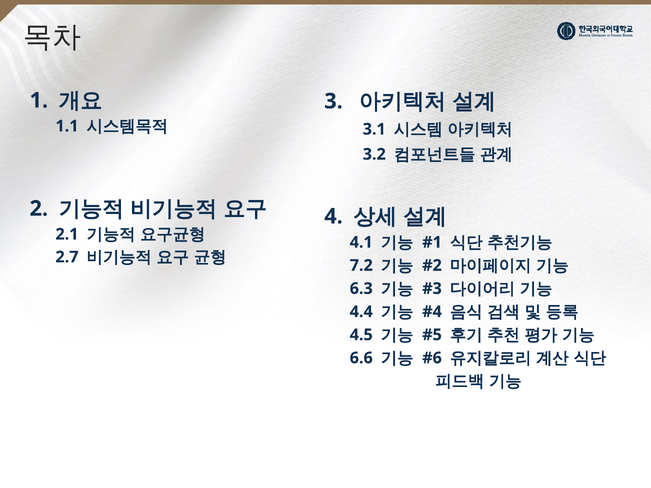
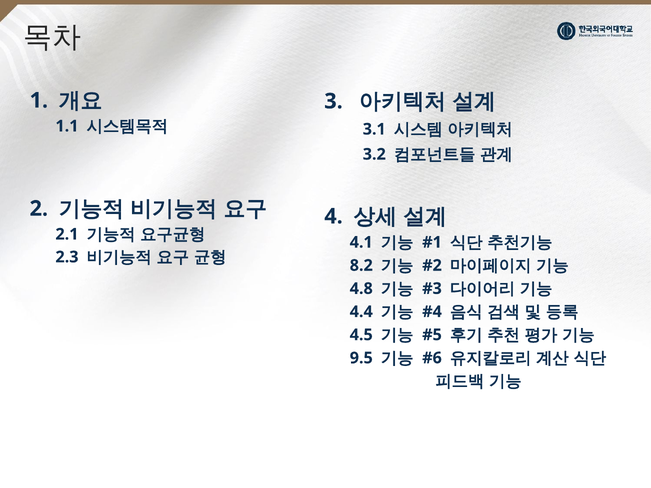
2.7: 2.7 -> 2.3
7.2: 7.2 -> 8.2
6.3: 6.3 -> 4.8
6.6: 6.6 -> 9.5
